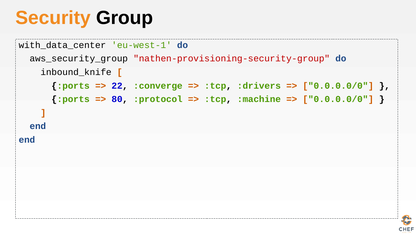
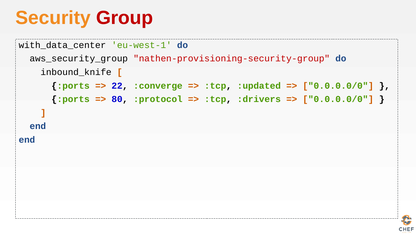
Group colour: black -> red
:drivers: :drivers -> :updated
:machine: :machine -> :drivers
